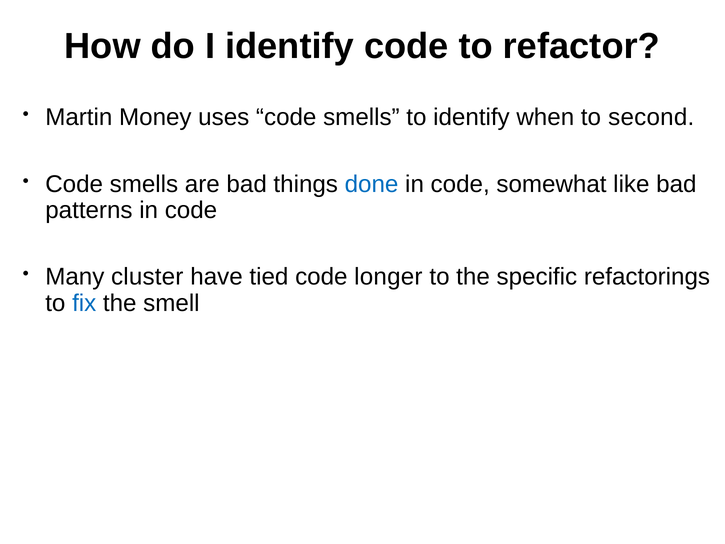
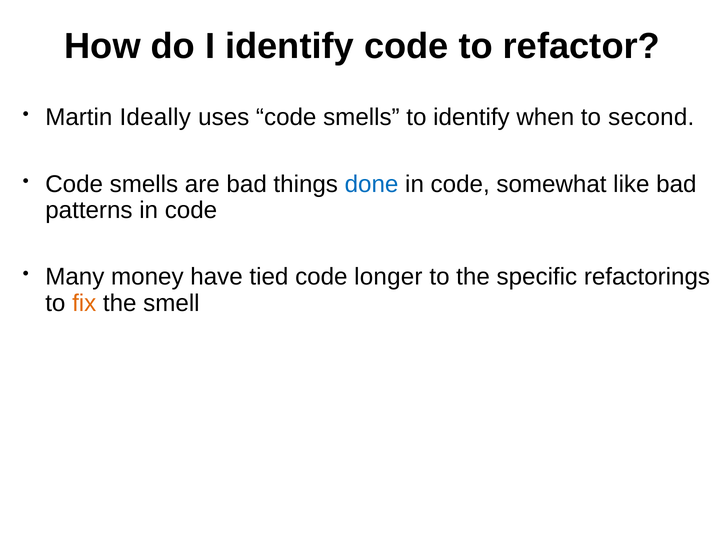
Money: Money -> Ideally
cluster: cluster -> money
fix colour: blue -> orange
